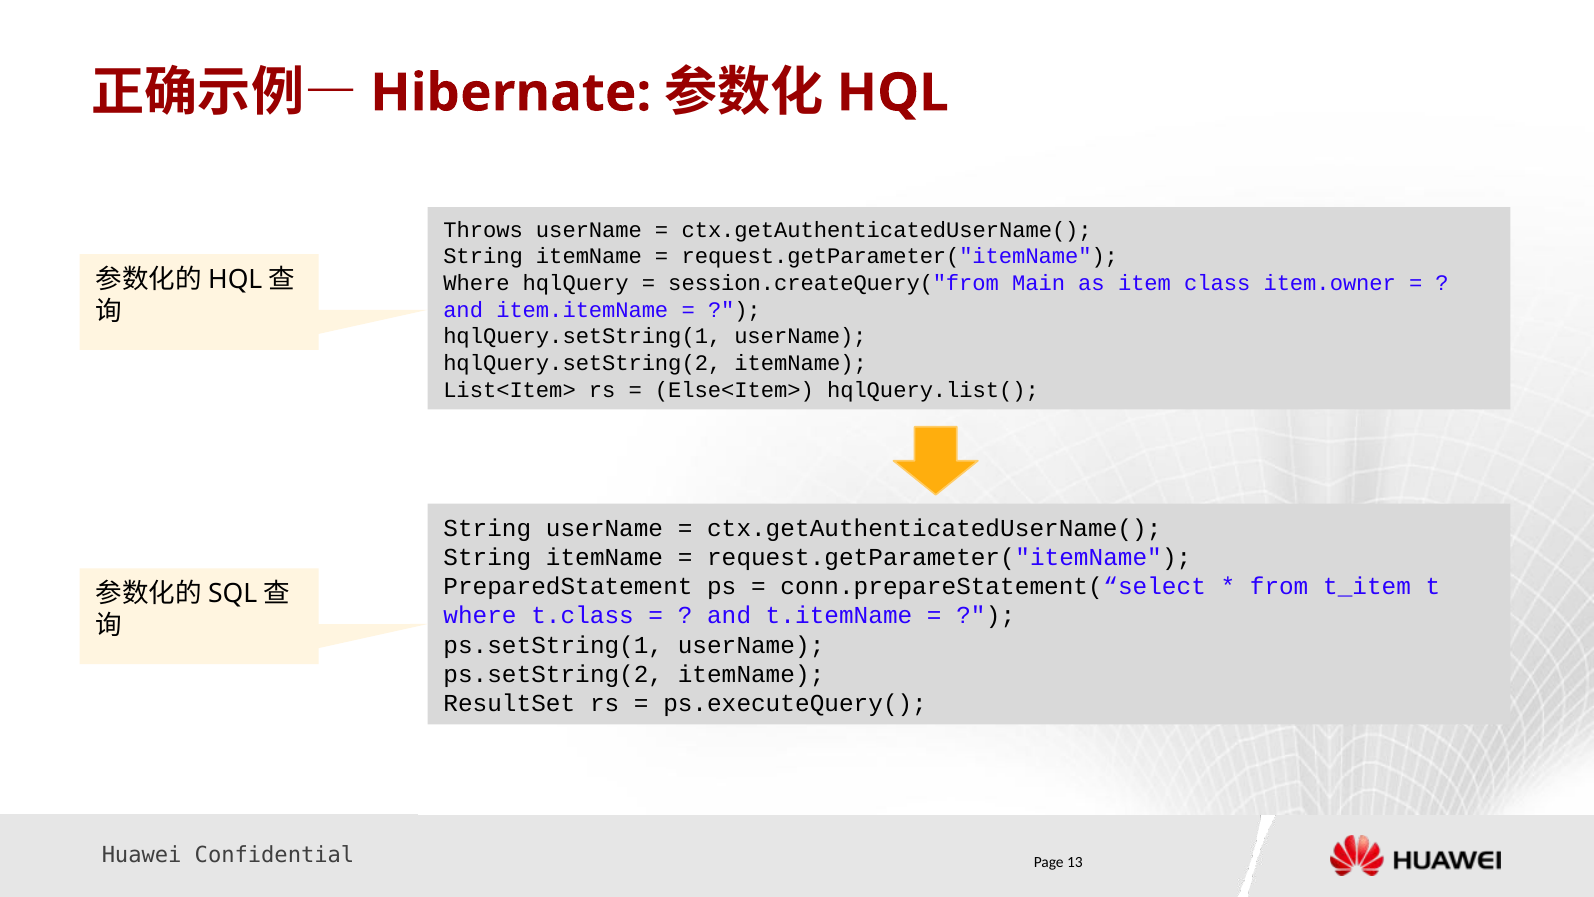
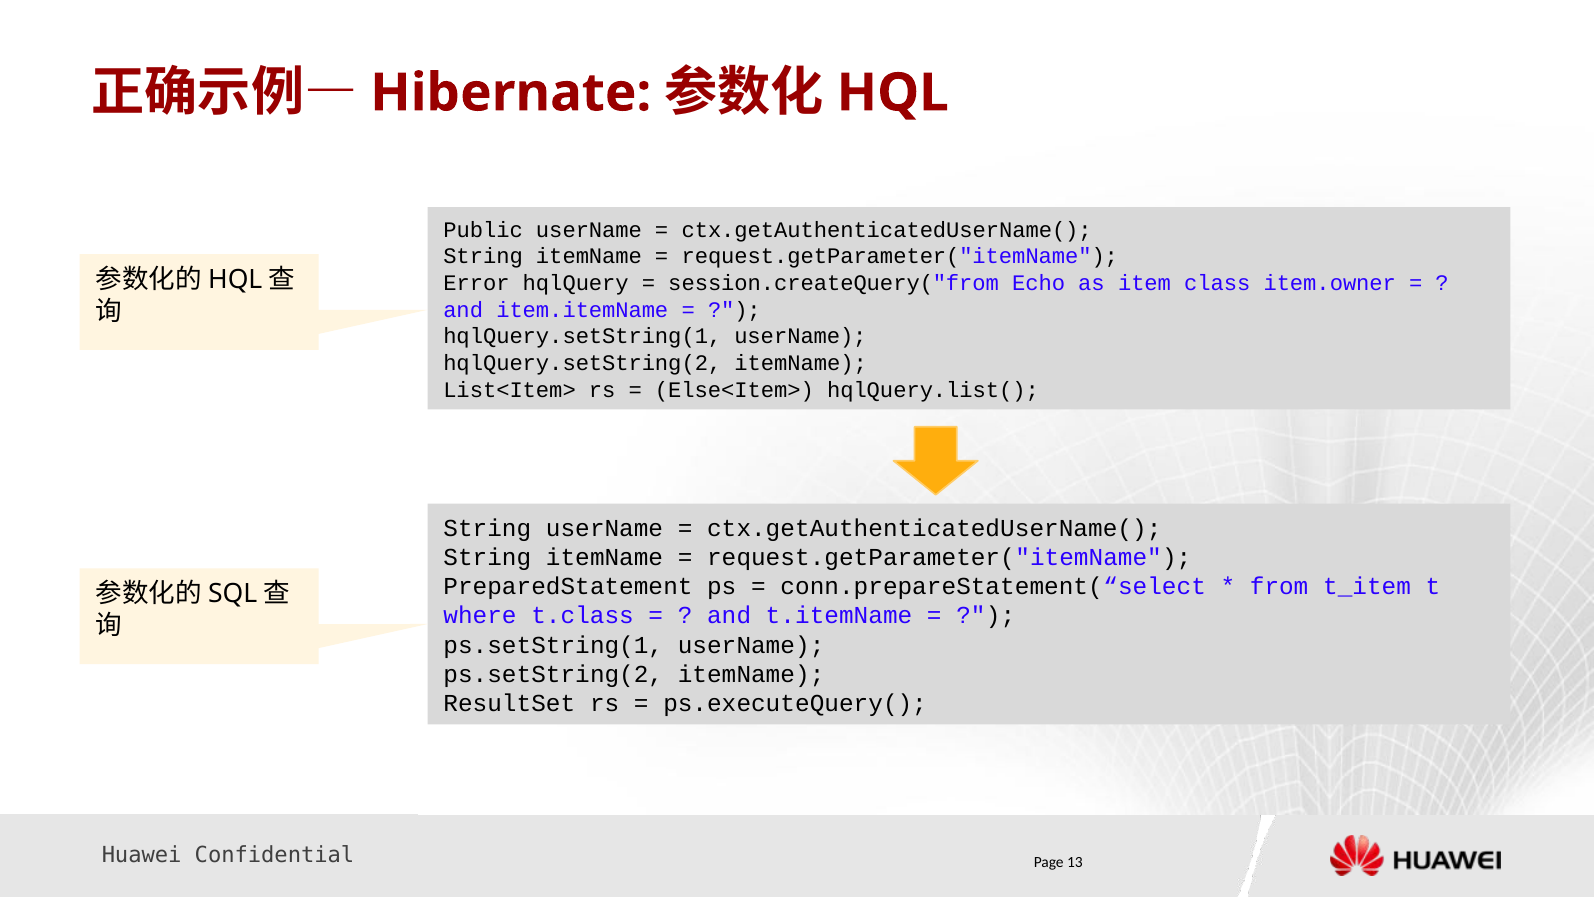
Throws: Throws -> Public
Where at (477, 283): Where -> Error
Main: Main -> Echo
